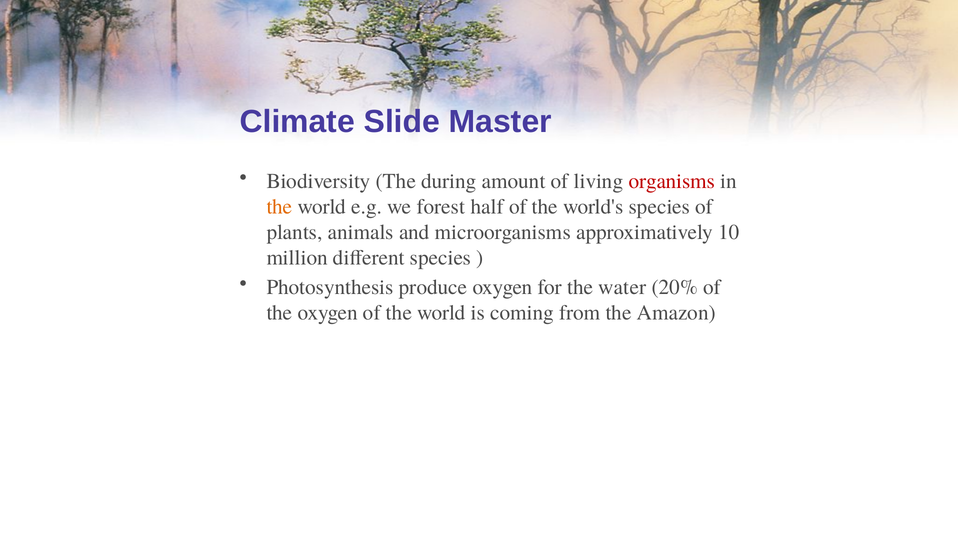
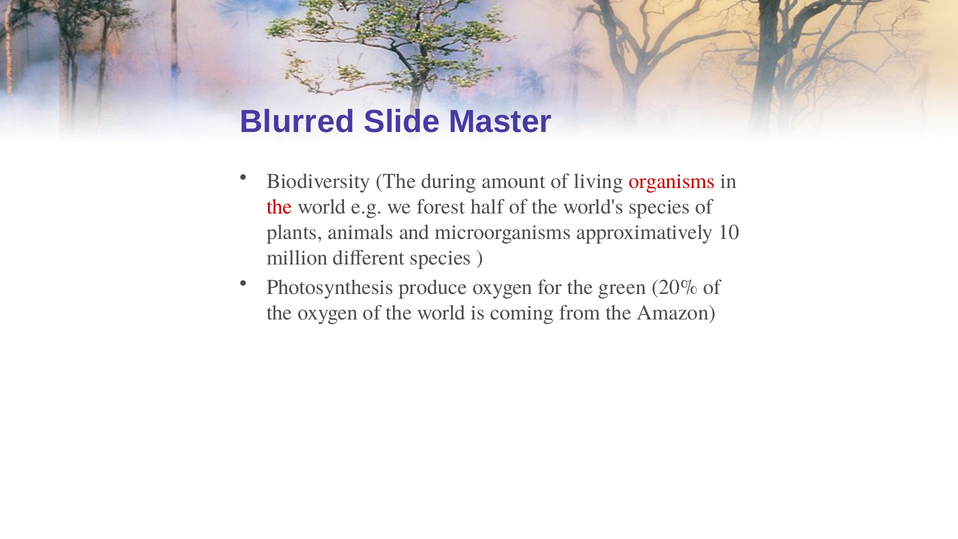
Climate: Climate -> Blurred
the at (279, 206) colour: orange -> red
water: water -> green
